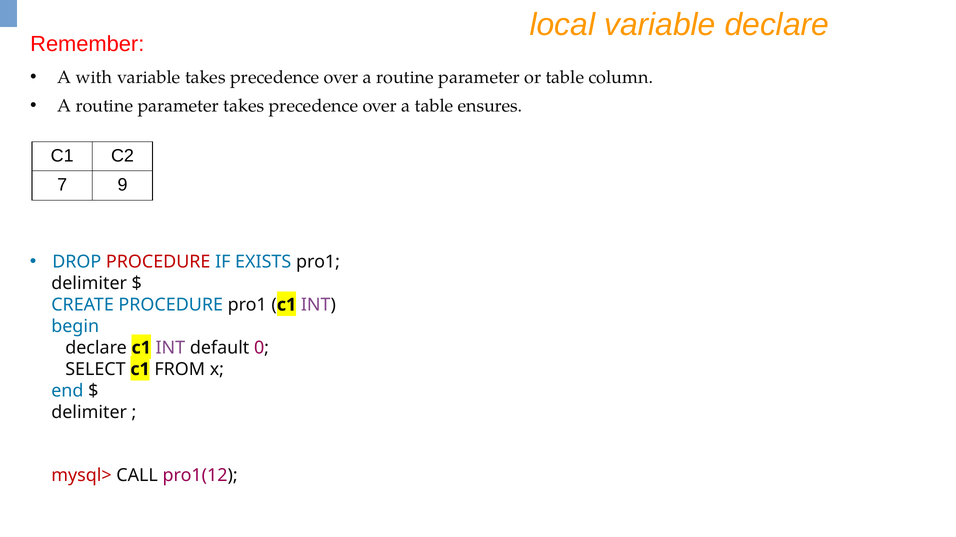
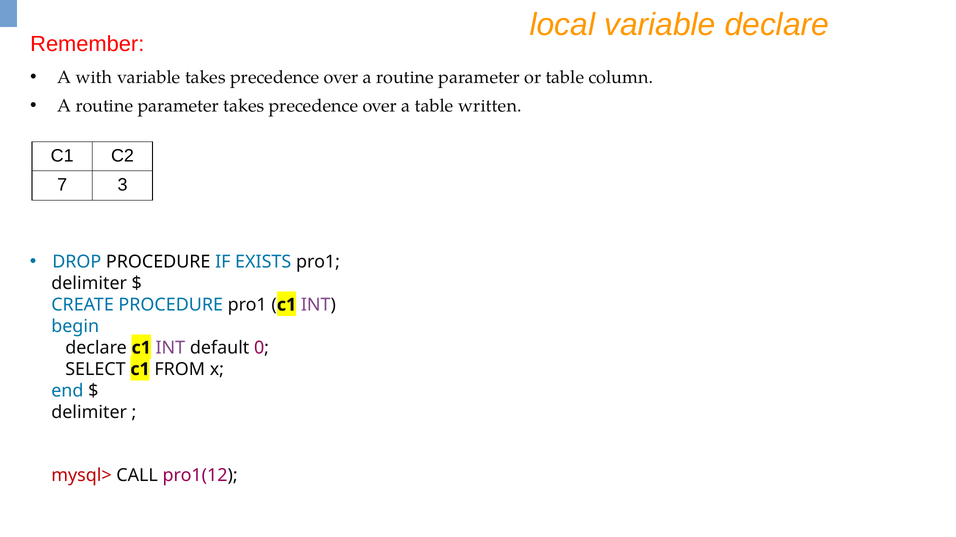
ensures: ensures -> written
9: 9 -> 3
PROCEDURE at (158, 262) colour: red -> black
